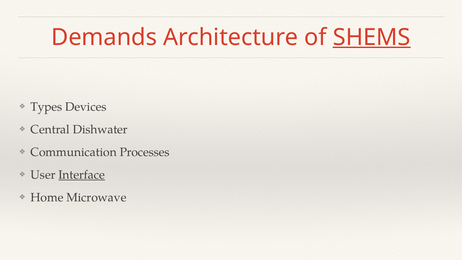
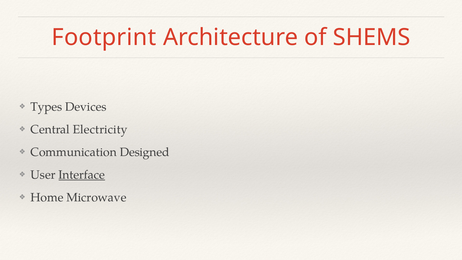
Demands: Demands -> Footprint
SHEMS underline: present -> none
Dishwater: Dishwater -> Electricity
Processes: Processes -> Designed
